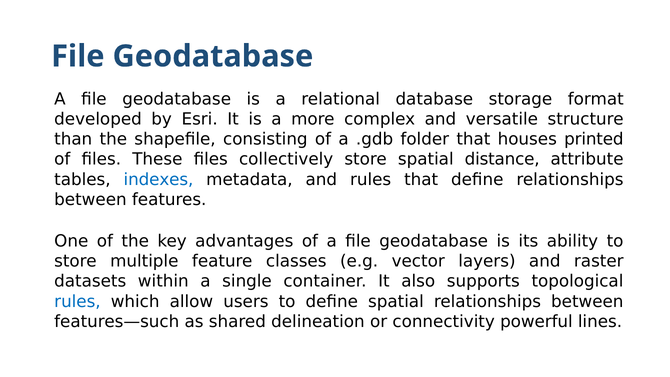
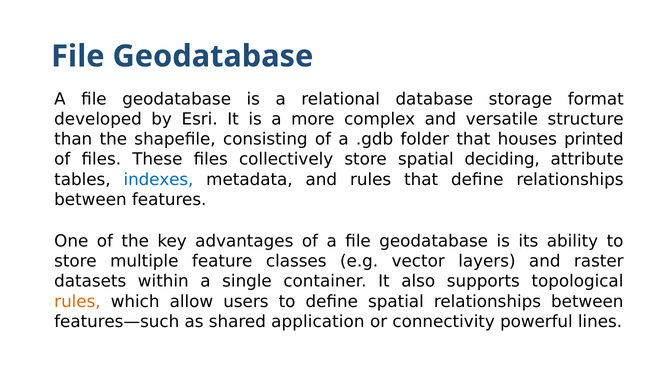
distance: distance -> deciding
rules at (77, 301) colour: blue -> orange
delineation: delineation -> application
